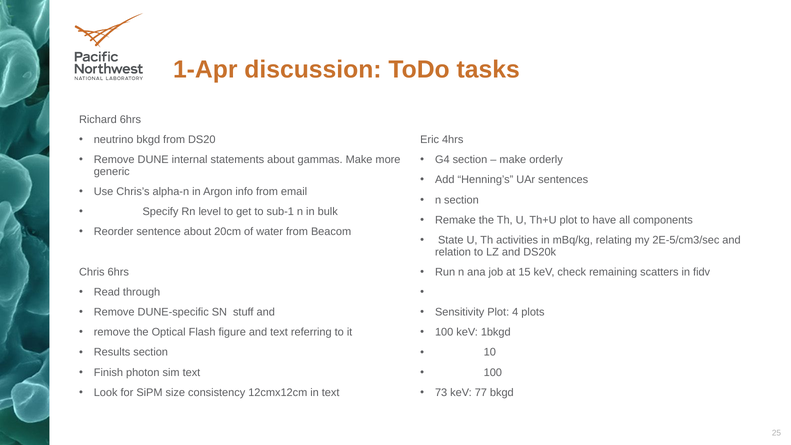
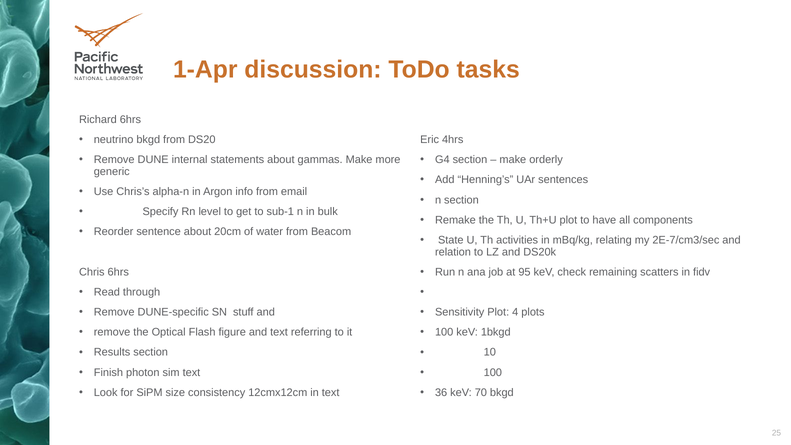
2E-5/cm3/sec: 2E-5/cm3/sec -> 2E-7/cm3/sec
15: 15 -> 95
73: 73 -> 36
77: 77 -> 70
